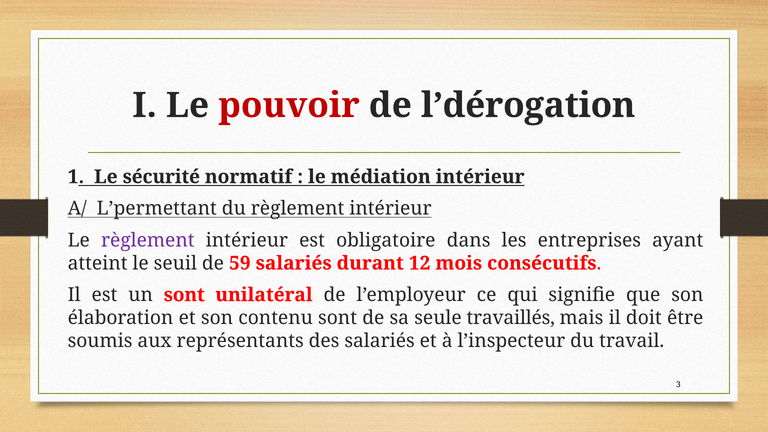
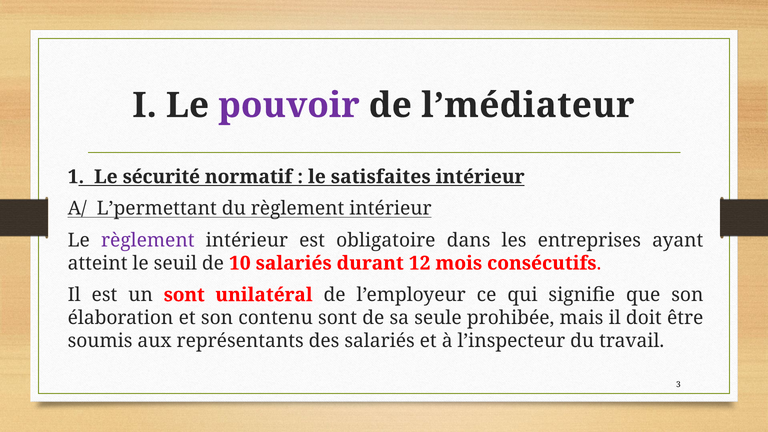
pouvoir colour: red -> purple
l’dérogation: l’dérogation -> l’médiateur
médiation: médiation -> satisfaites
59: 59 -> 10
travaillés: travaillés -> prohibée
